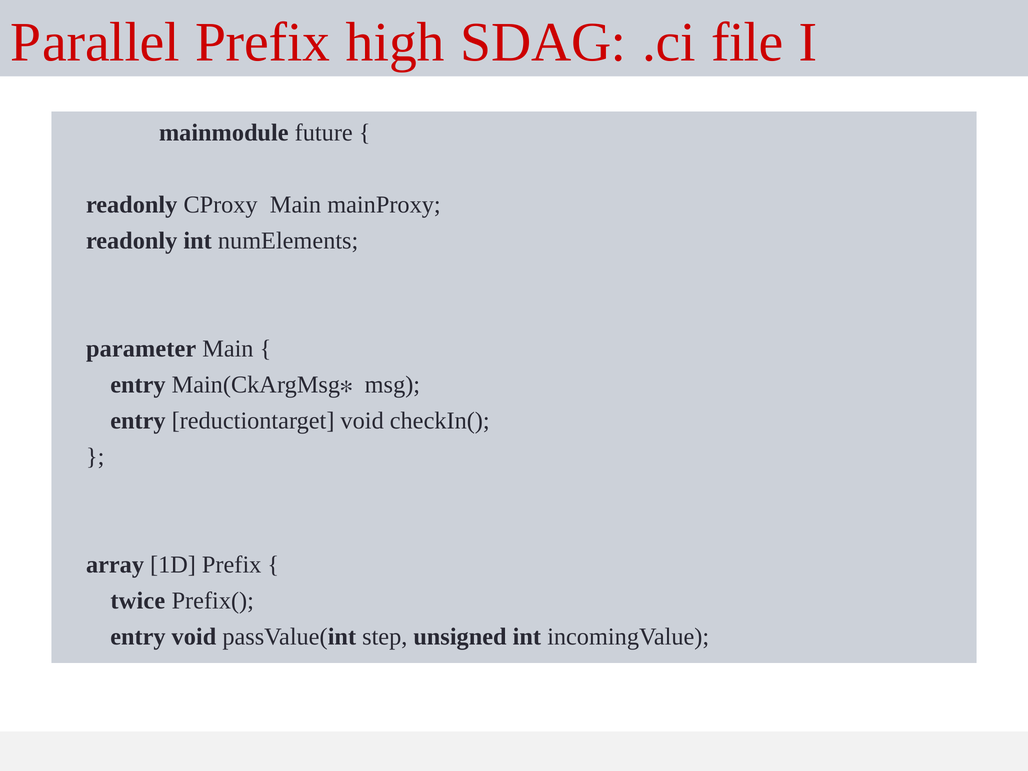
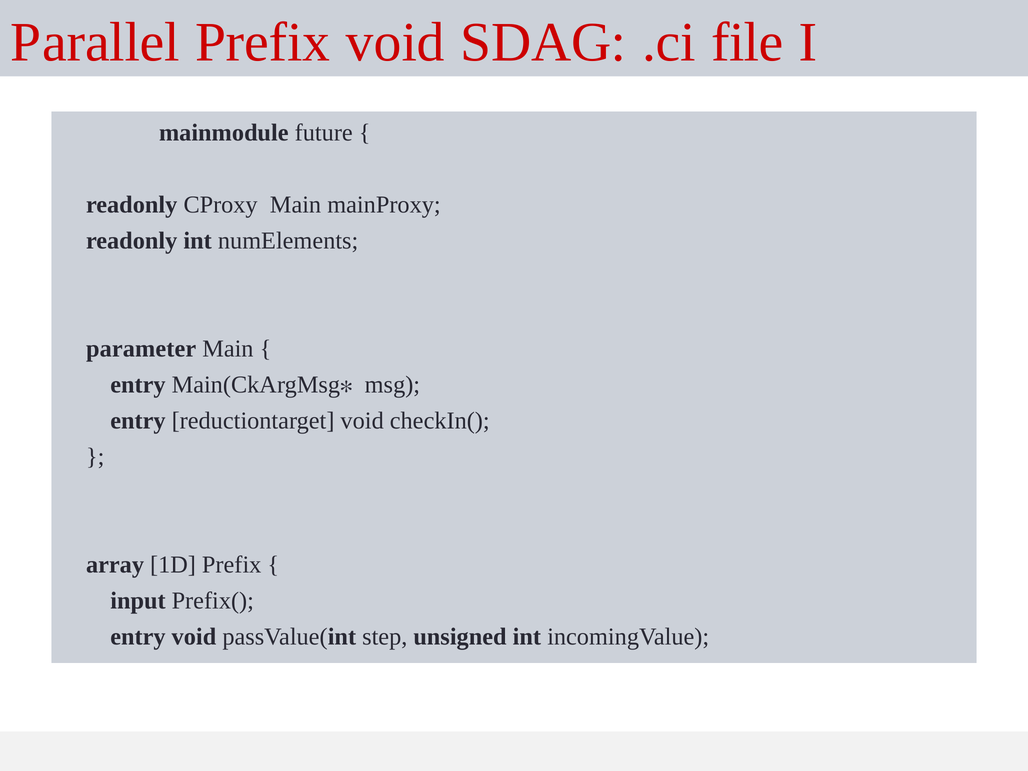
Prefix high: high -> void
twice: twice -> input
